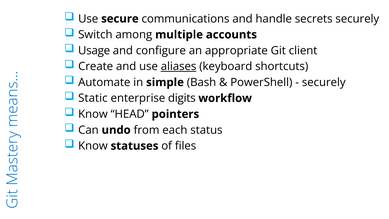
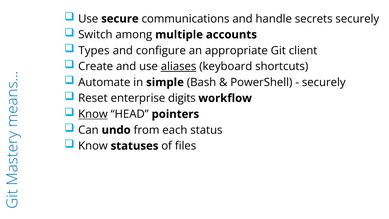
Usage: Usage -> Types
Static: Static -> Reset
Know at (93, 114) underline: none -> present
